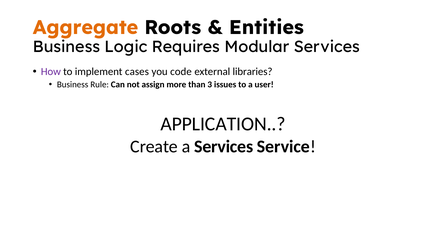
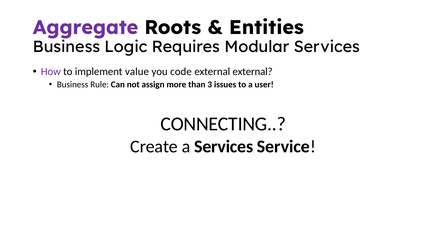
Aggregate colour: orange -> purple
cases: cases -> value
external libraries: libraries -> external
APPLICATION: APPLICATION -> CONNECTING
